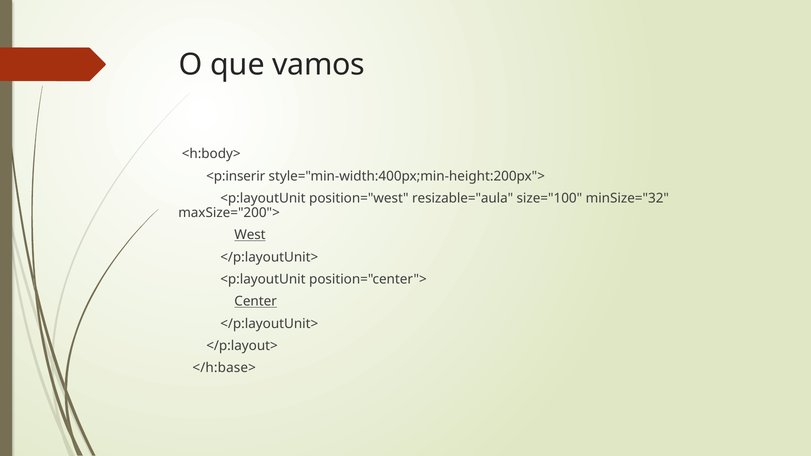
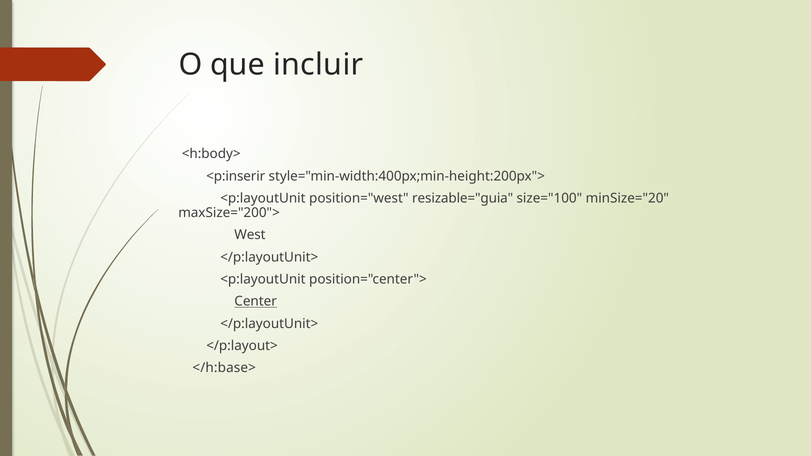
vamos: vamos -> incluir
resizable="aula: resizable="aula -> resizable="guia
minSize="32: minSize="32 -> minSize="20
West underline: present -> none
